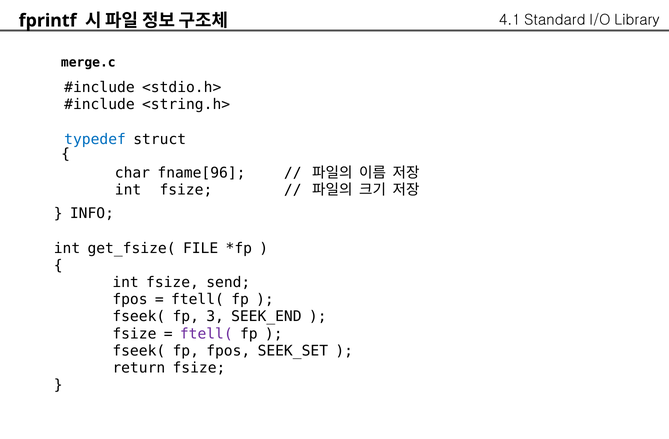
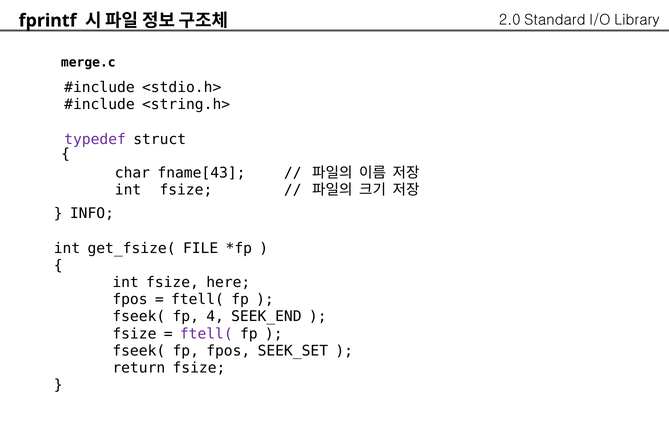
4.1: 4.1 -> 2.0
typedef colour: blue -> purple
fname[96: fname[96 -> fname[43
send: send -> here
3: 3 -> 4
